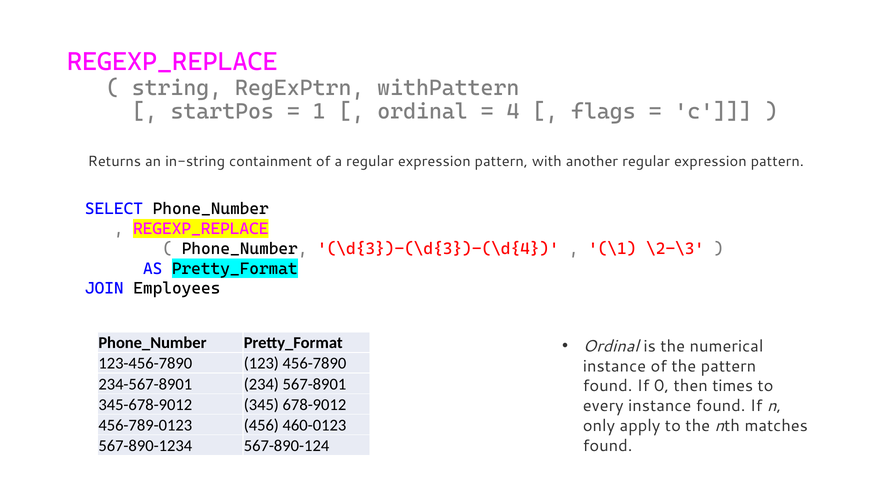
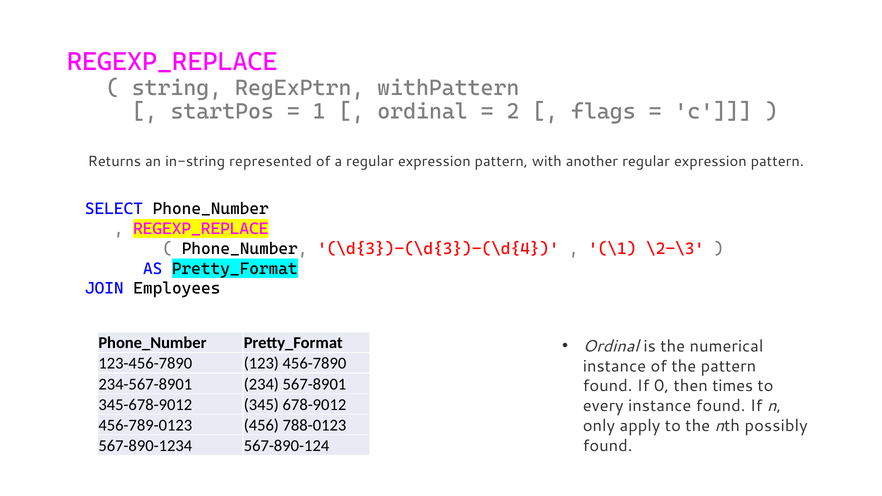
4: 4 -> 2
containment: containment -> represented
460-0123: 460-0123 -> 788-0123
matches: matches -> possibly
